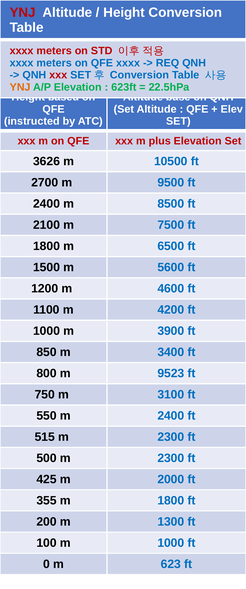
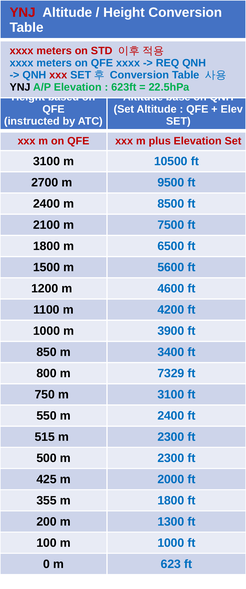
YNJ at (20, 87) colour: orange -> black
3626 at (47, 161): 3626 -> 3100
9523: 9523 -> 7329
